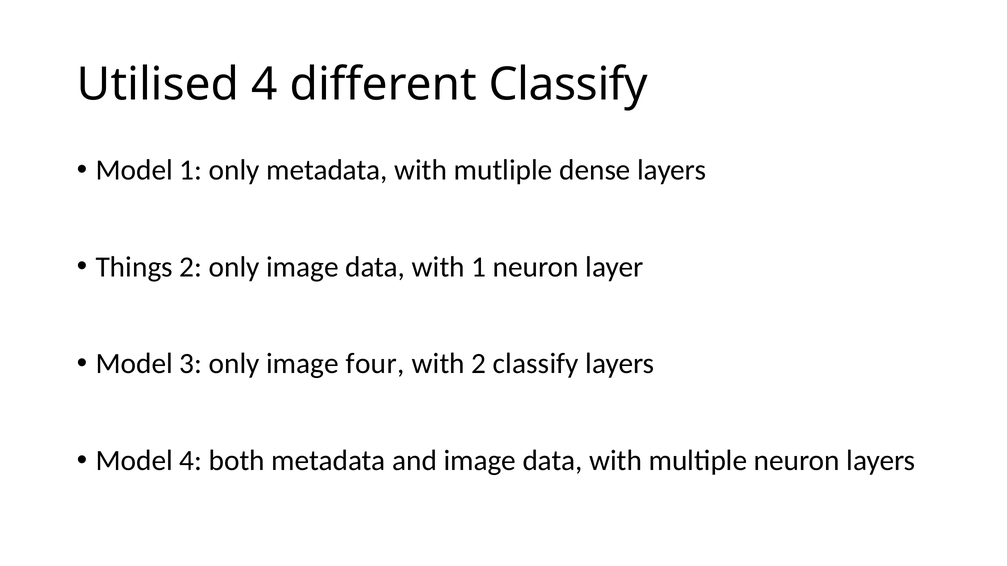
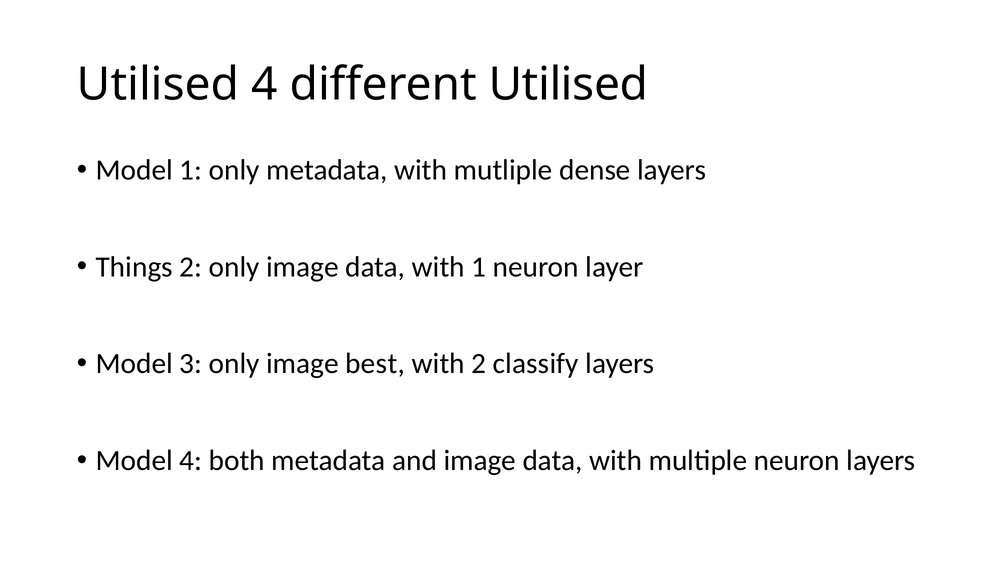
different Classify: Classify -> Utilised
four: four -> best
